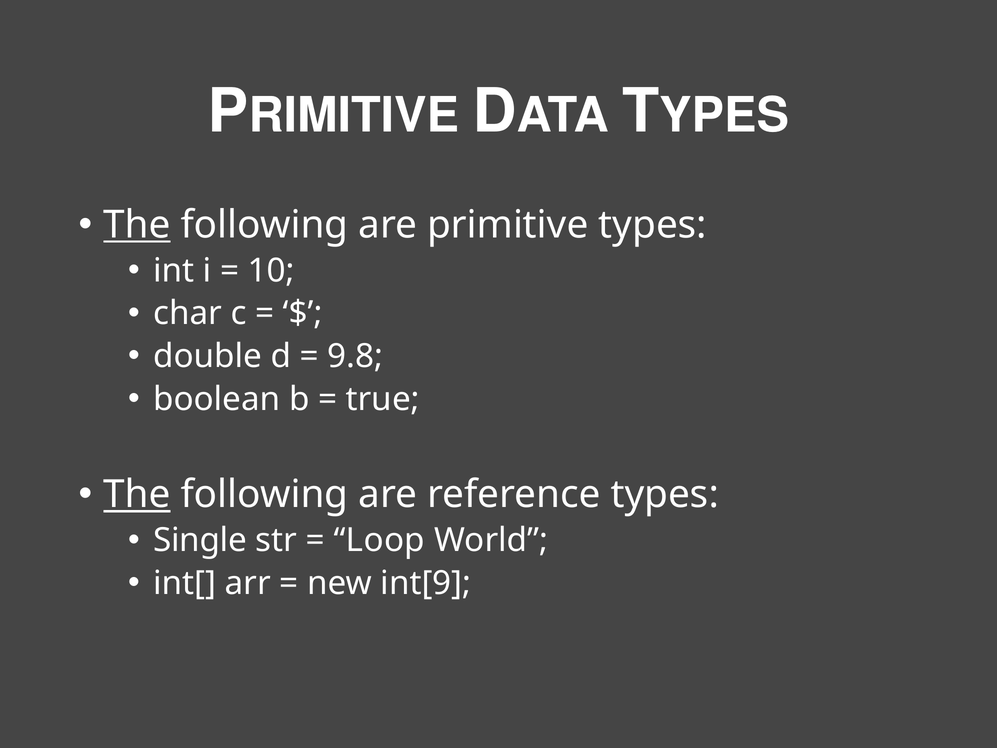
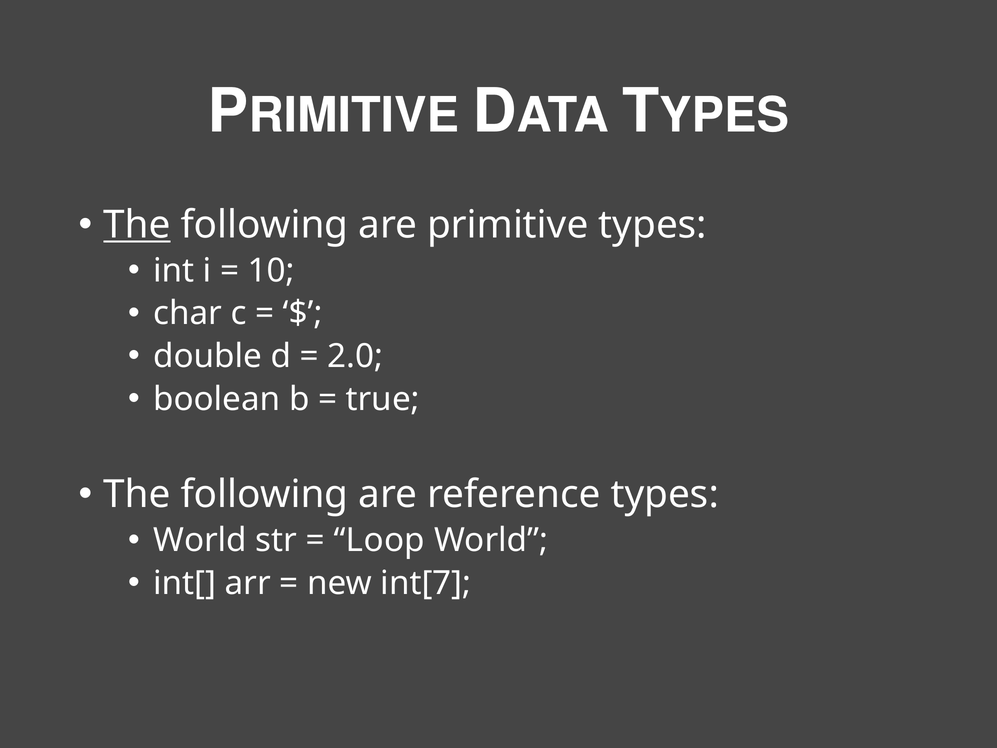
9.8: 9.8 -> 2.0
The at (137, 494) underline: present -> none
Single at (200, 540): Single -> World
int[9: int[9 -> int[7
